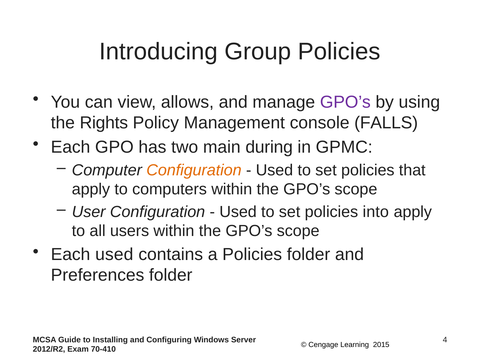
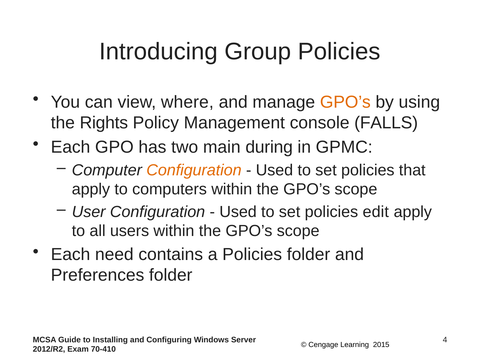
allows: allows -> where
GPO’s at (345, 102) colour: purple -> orange
into: into -> edit
Each used: used -> need
